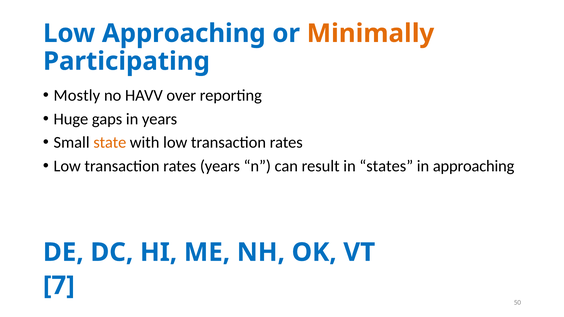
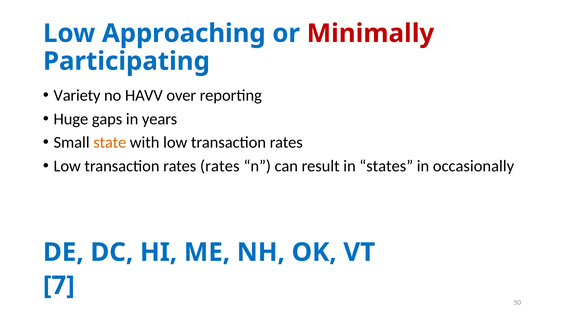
Minimally colour: orange -> red
Mostly: Mostly -> Variety
rates years: years -> rates
in approaching: approaching -> occasionally
